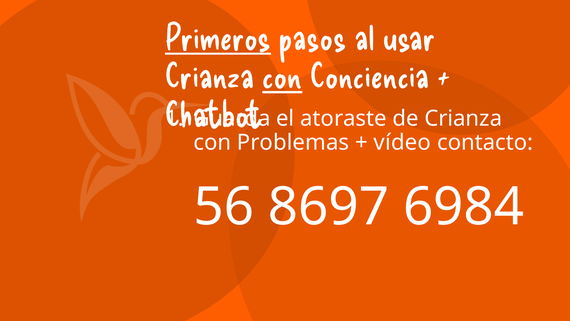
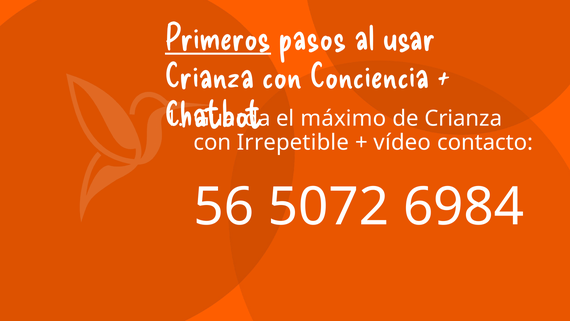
con at (282, 77) underline: present -> none
atoraste: atoraste -> máximo
Problemas: Problemas -> Irrepetible
8697: 8697 -> 5072
